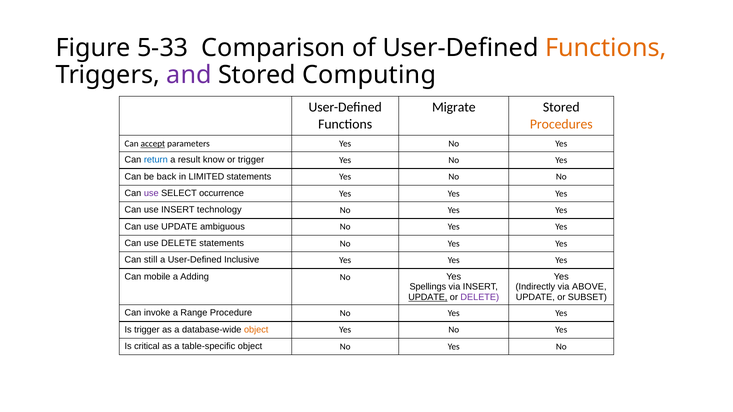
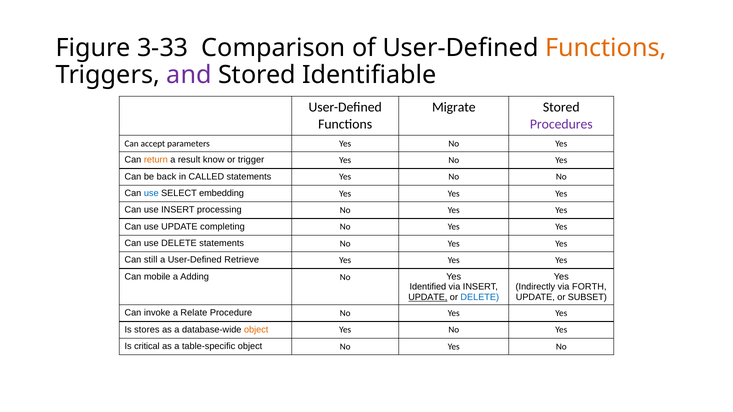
5-33: 5-33 -> 3-33
Computing: Computing -> Identifiable
Procedures colour: orange -> purple
accept underline: present -> none
return colour: blue -> orange
LIMITED: LIMITED -> CALLED
use at (151, 193) colour: purple -> blue
occurrence: occurrence -> embedding
technology: technology -> processing
ambiguous: ambiguous -> completing
Inclusive: Inclusive -> Retrieve
Spellings: Spellings -> Identified
ABOVE: ABOVE -> FORTH
DELETE at (480, 297) colour: purple -> blue
Range: Range -> Relate
Is trigger: trigger -> stores
